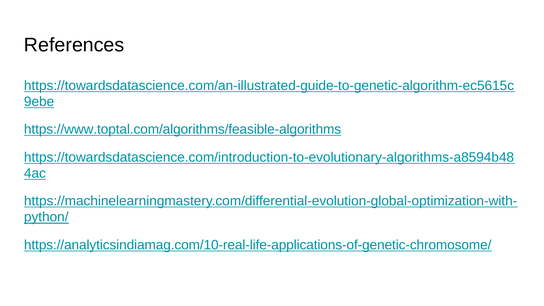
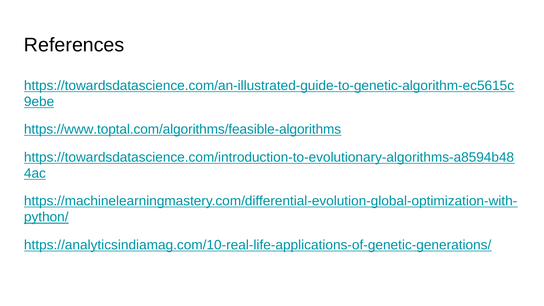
https://analyticsindiamag.com/10-real-life-applications-of-genetic-chromosome/: https://analyticsindiamag.com/10-real-life-applications-of-genetic-chromosome/ -> https://analyticsindiamag.com/10-real-life-applications-of-genetic-generations/
